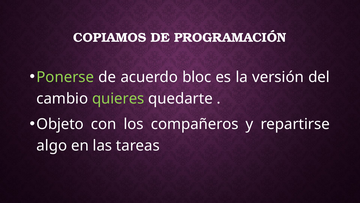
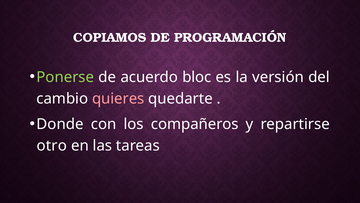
quieres colour: light green -> pink
Objeto: Objeto -> Donde
algo: algo -> otro
